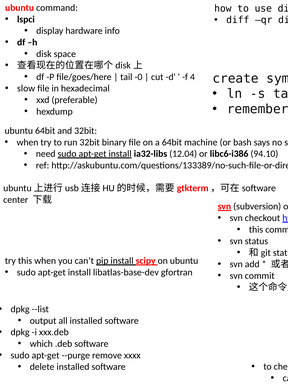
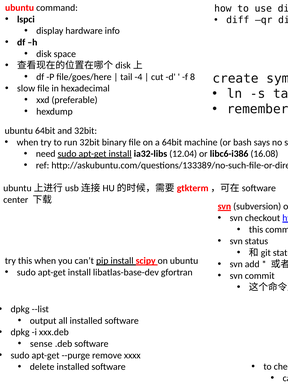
-0: -0 -> -4
4: 4 -> 8
94.10: 94.10 -> 16.08
which: which -> sense
